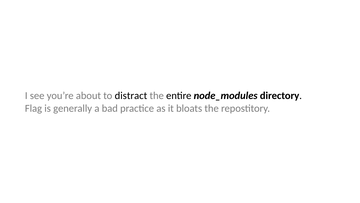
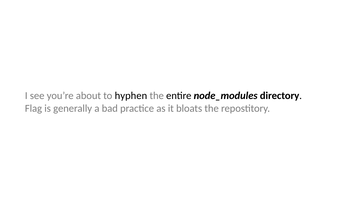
distract: distract -> hyphen
